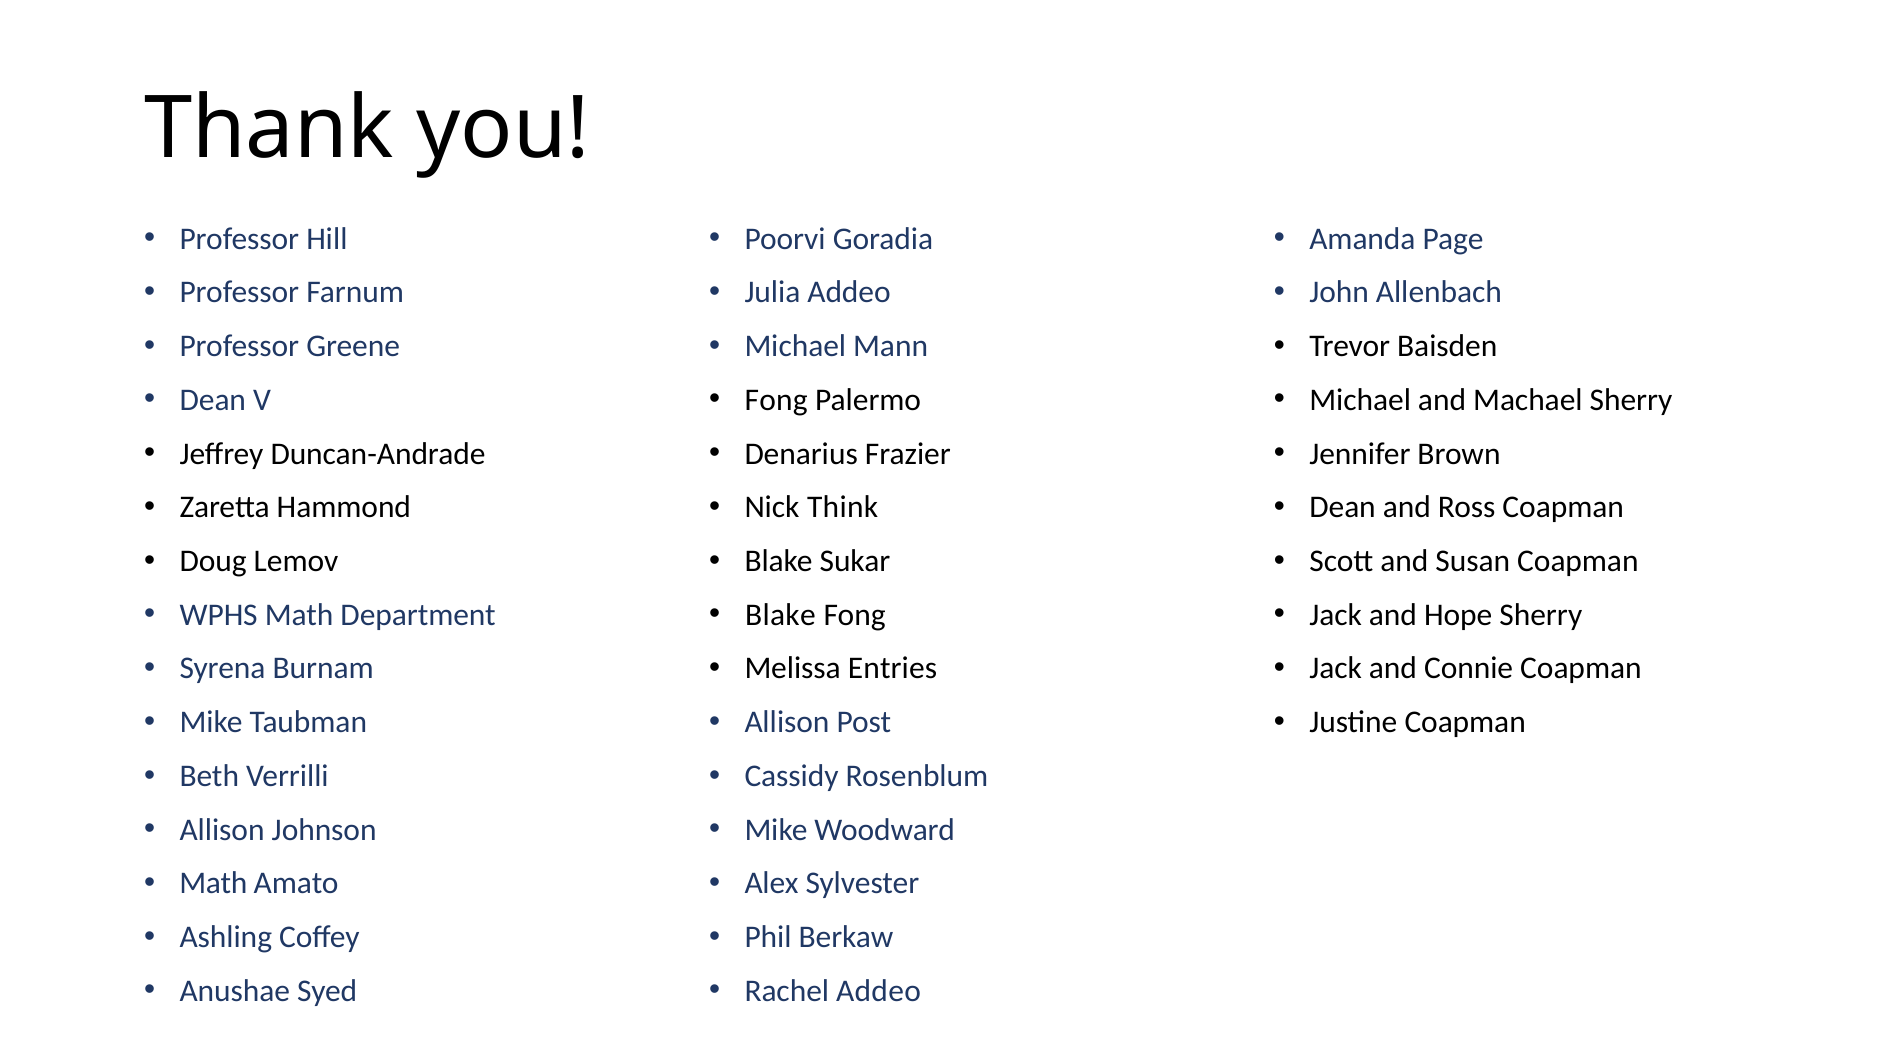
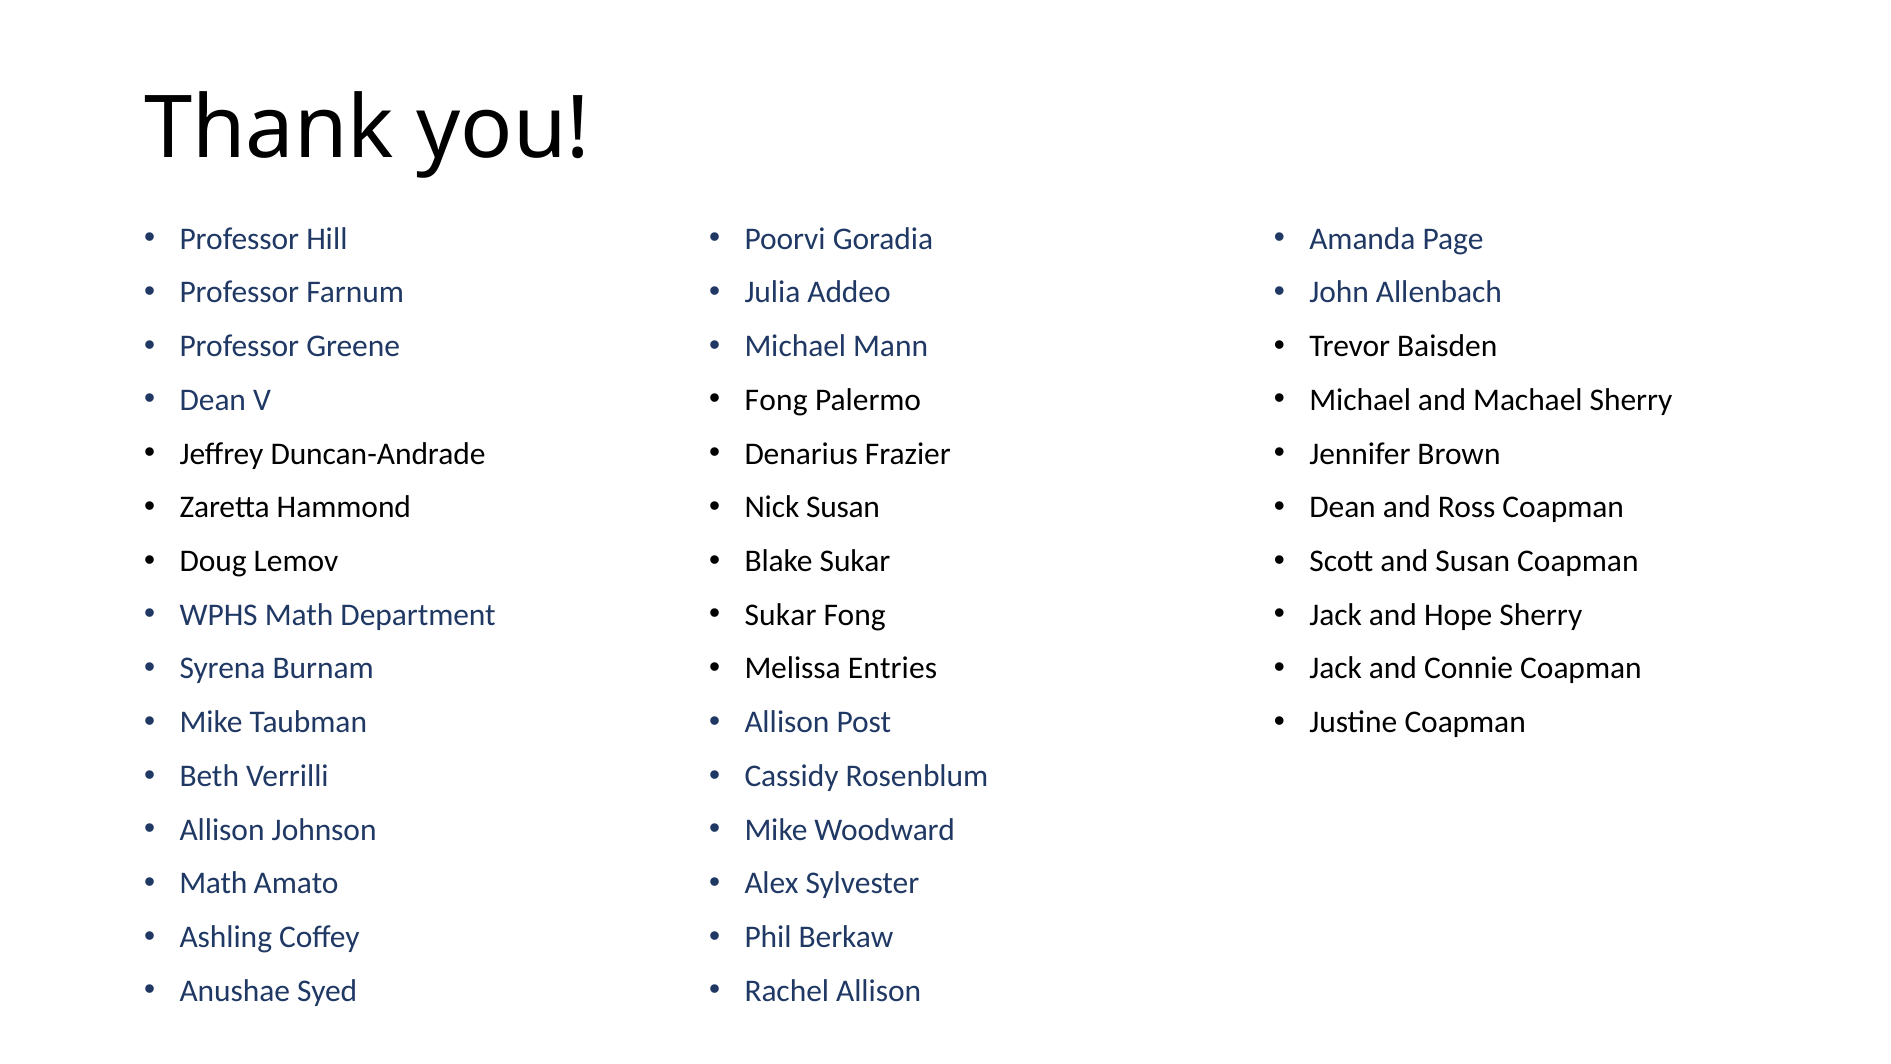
Nick Think: Think -> Susan
Blake at (780, 615): Blake -> Sukar
Rachel Addeo: Addeo -> Allison
